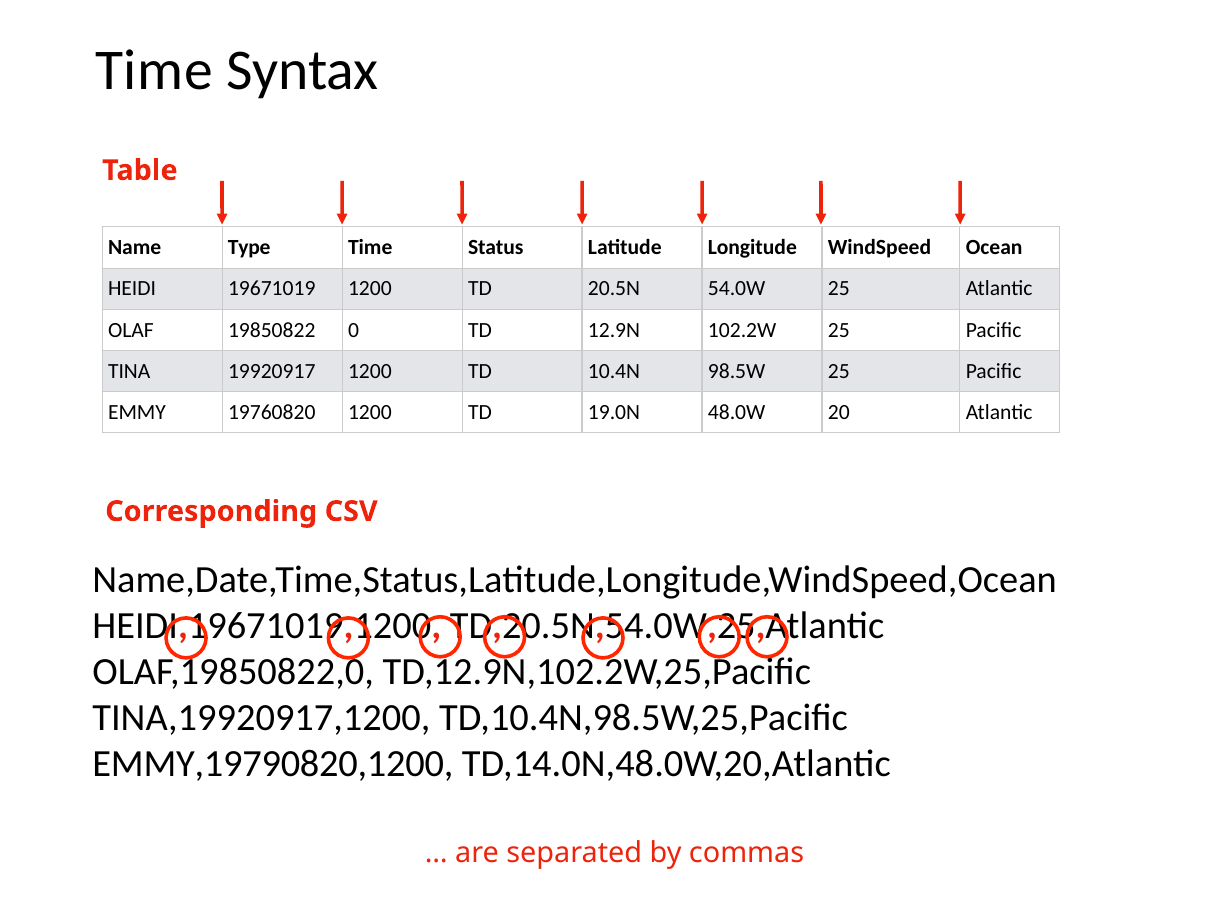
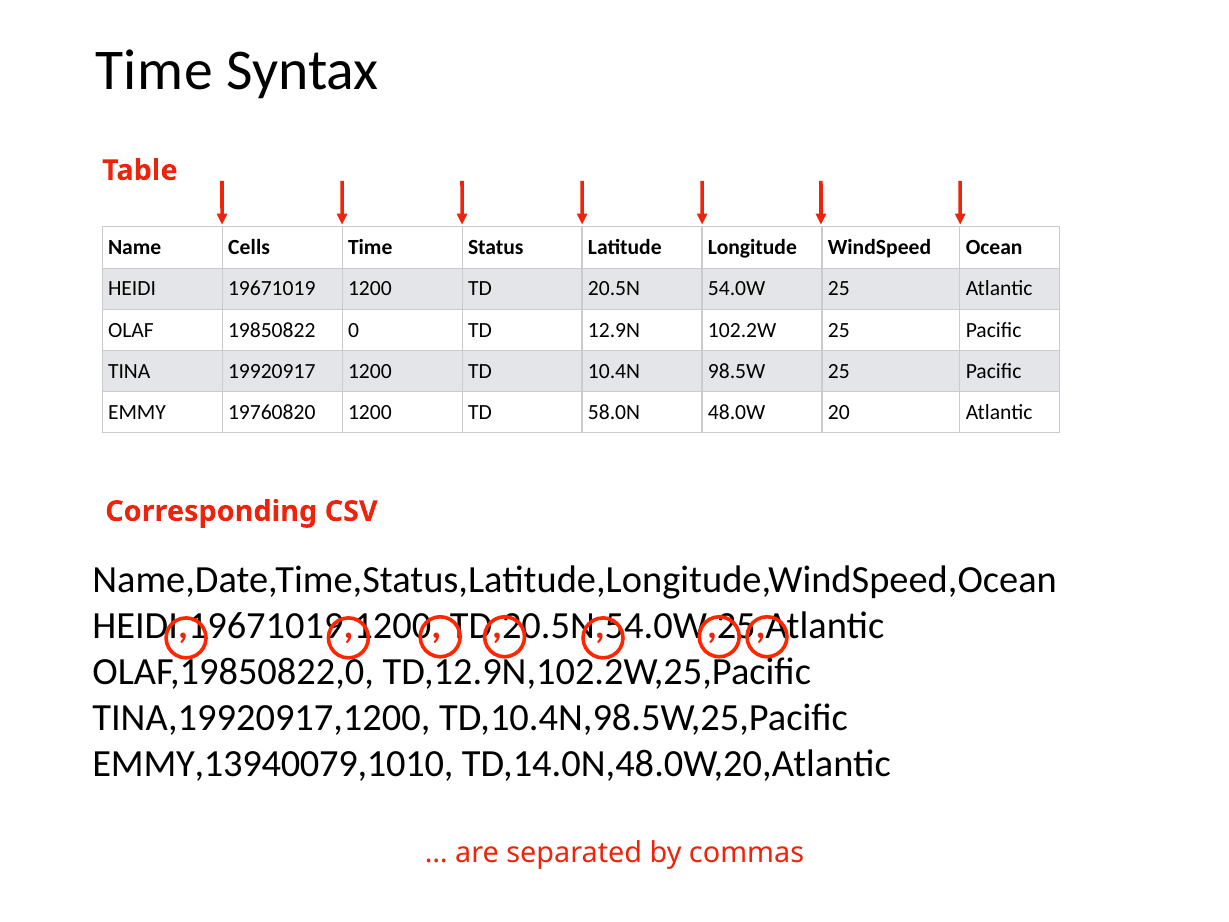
Type: Type -> Cells
19.0N: 19.0N -> 58.0N
EMMY,19790820,1200: EMMY,19790820,1200 -> EMMY,13940079,1010
